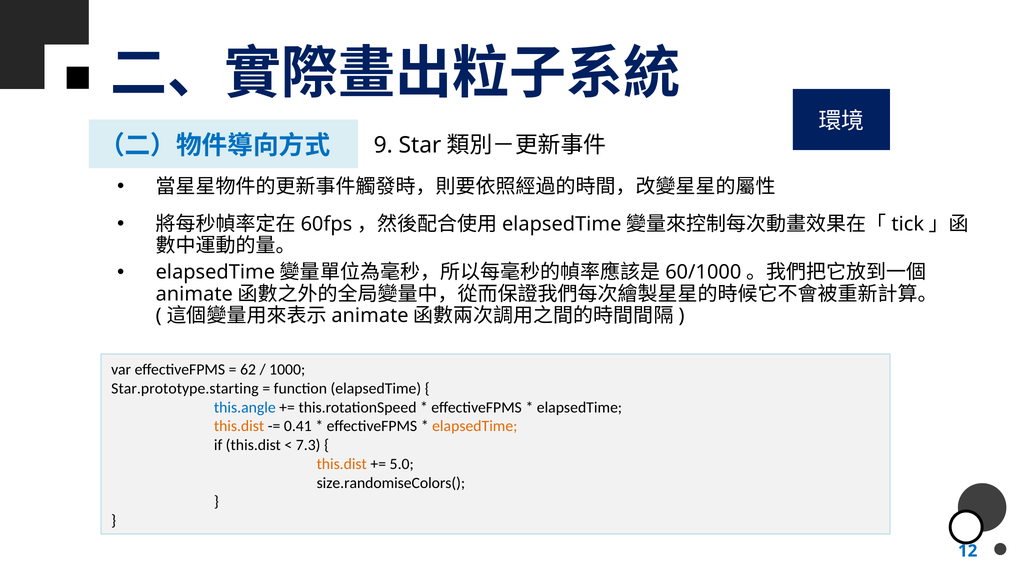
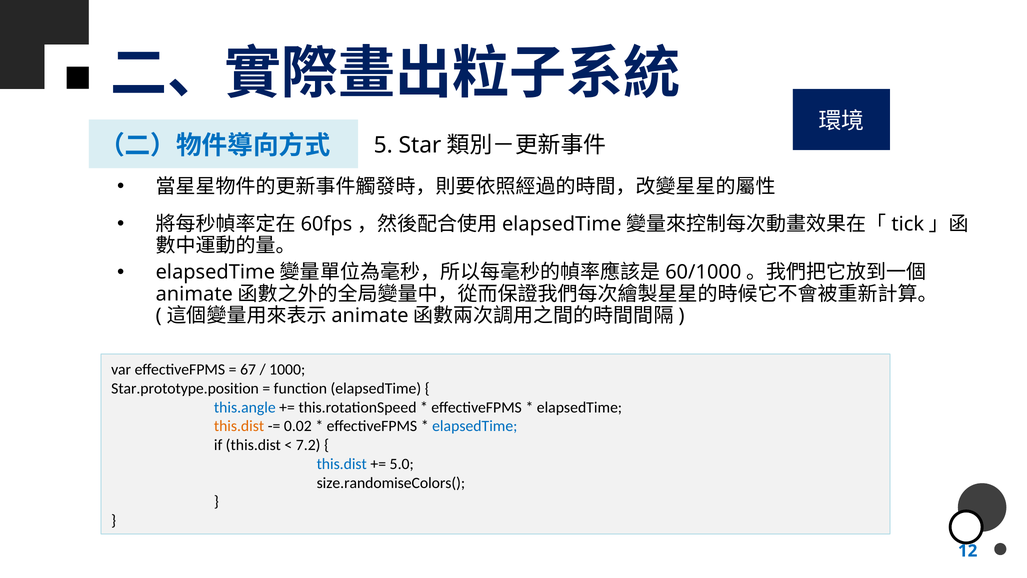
9: 9 -> 5
62: 62 -> 67
Star.prototype.starting: Star.prototype.starting -> Star.prototype.position
0.41: 0.41 -> 0.02
elapsedTime at (475, 426) colour: orange -> blue
7.3: 7.3 -> 7.2
this.dist at (342, 464) colour: orange -> blue
